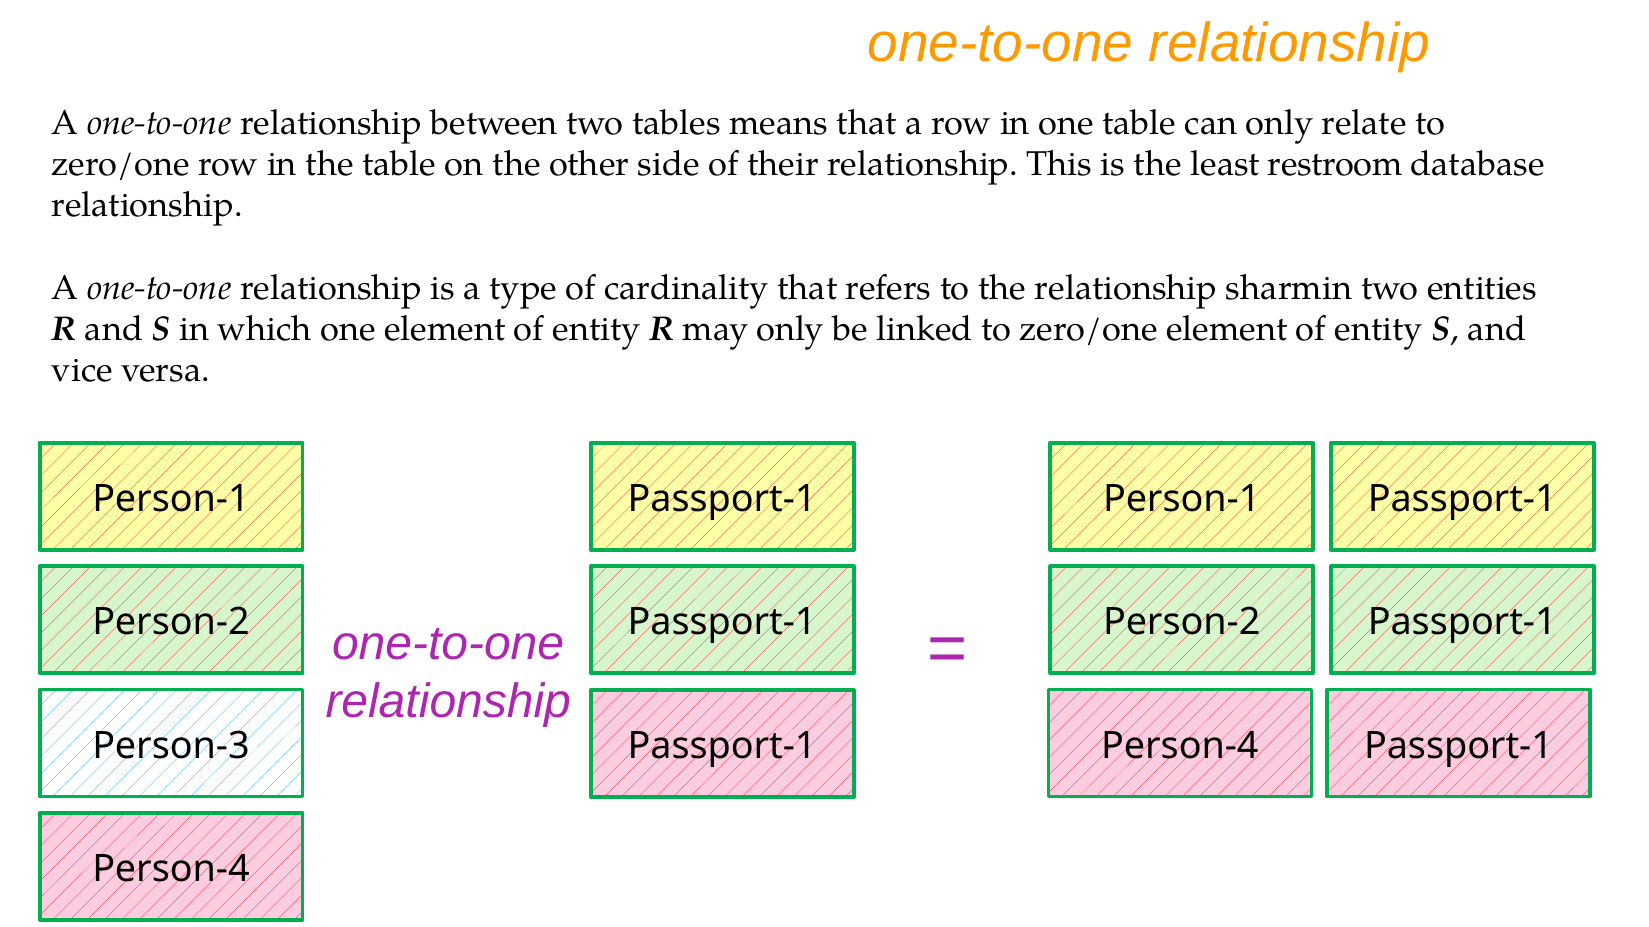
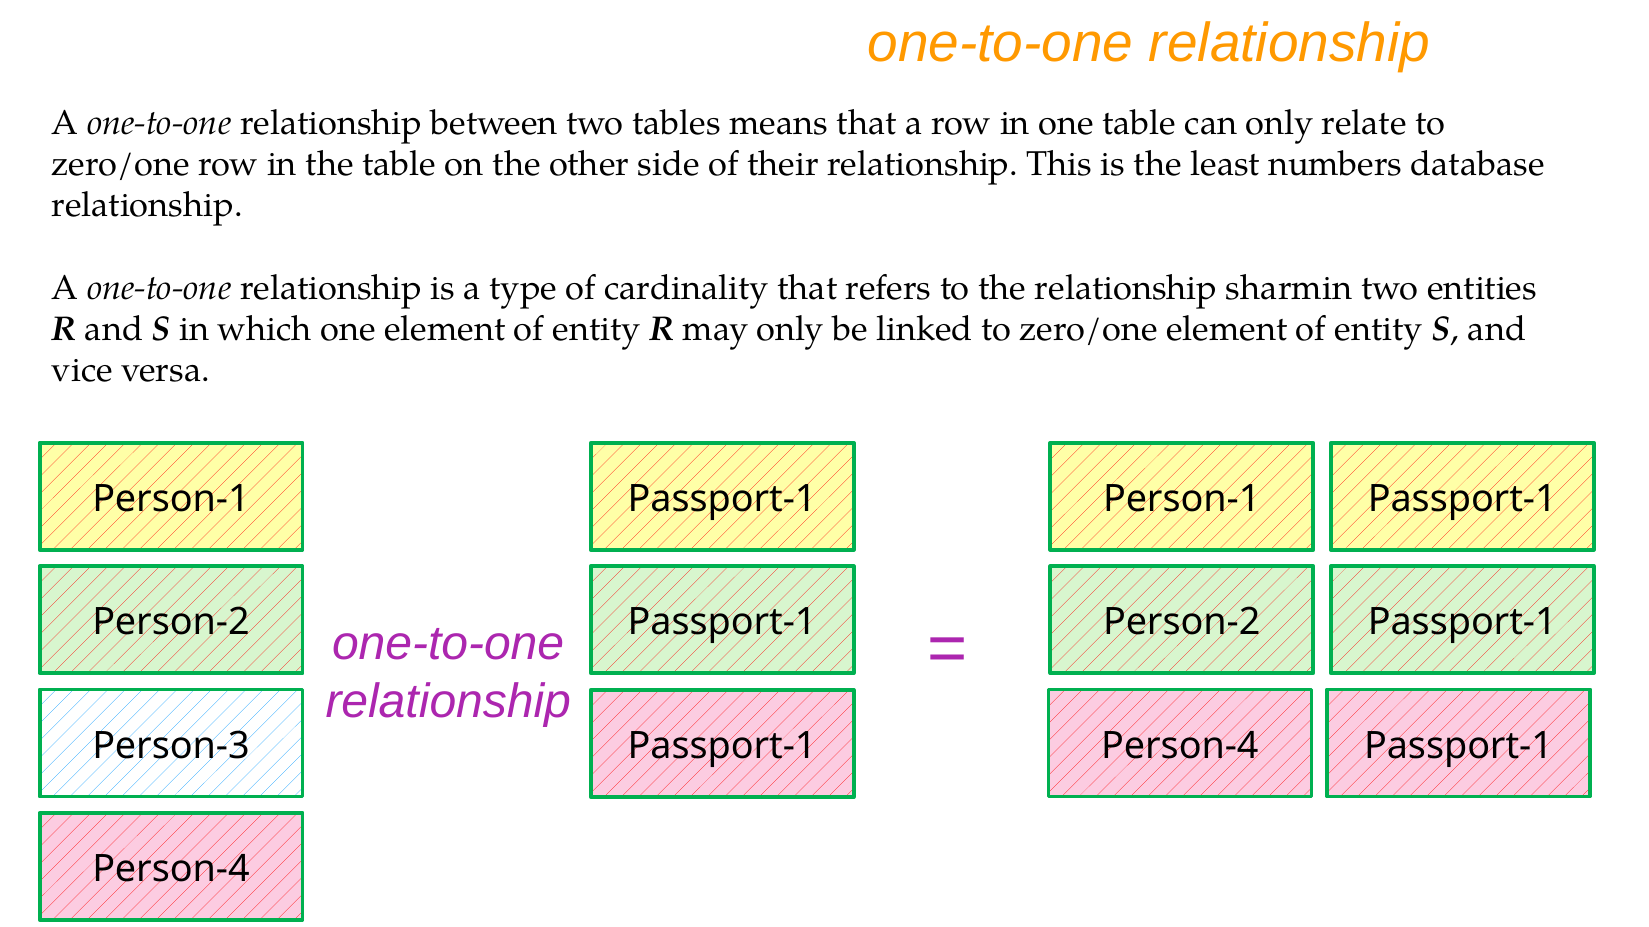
restroom: restroom -> numbers
